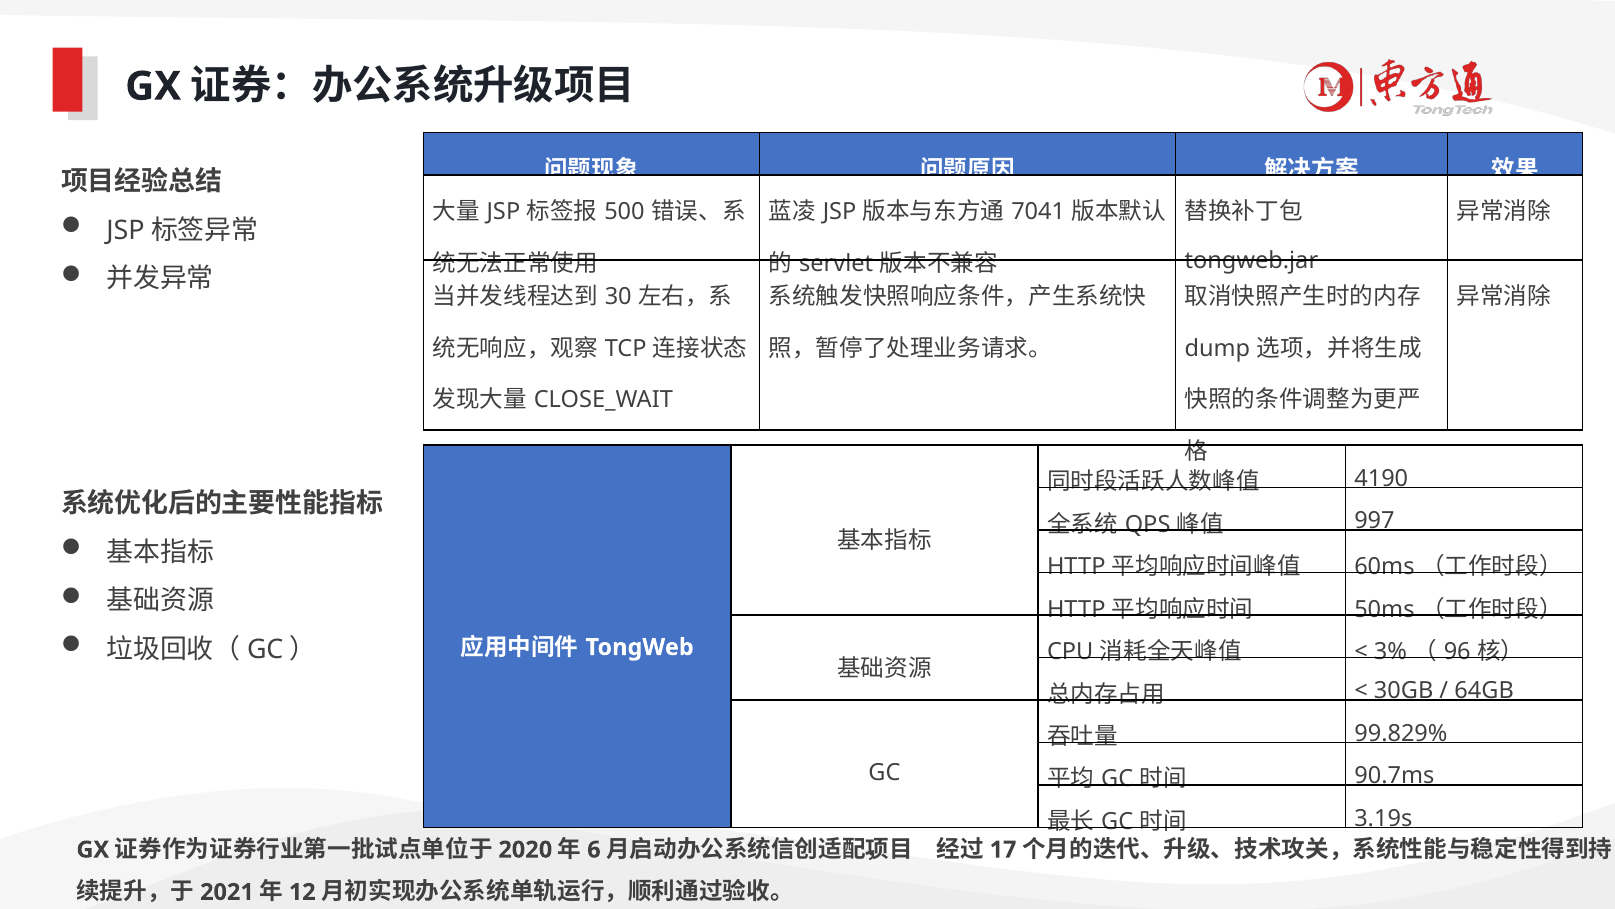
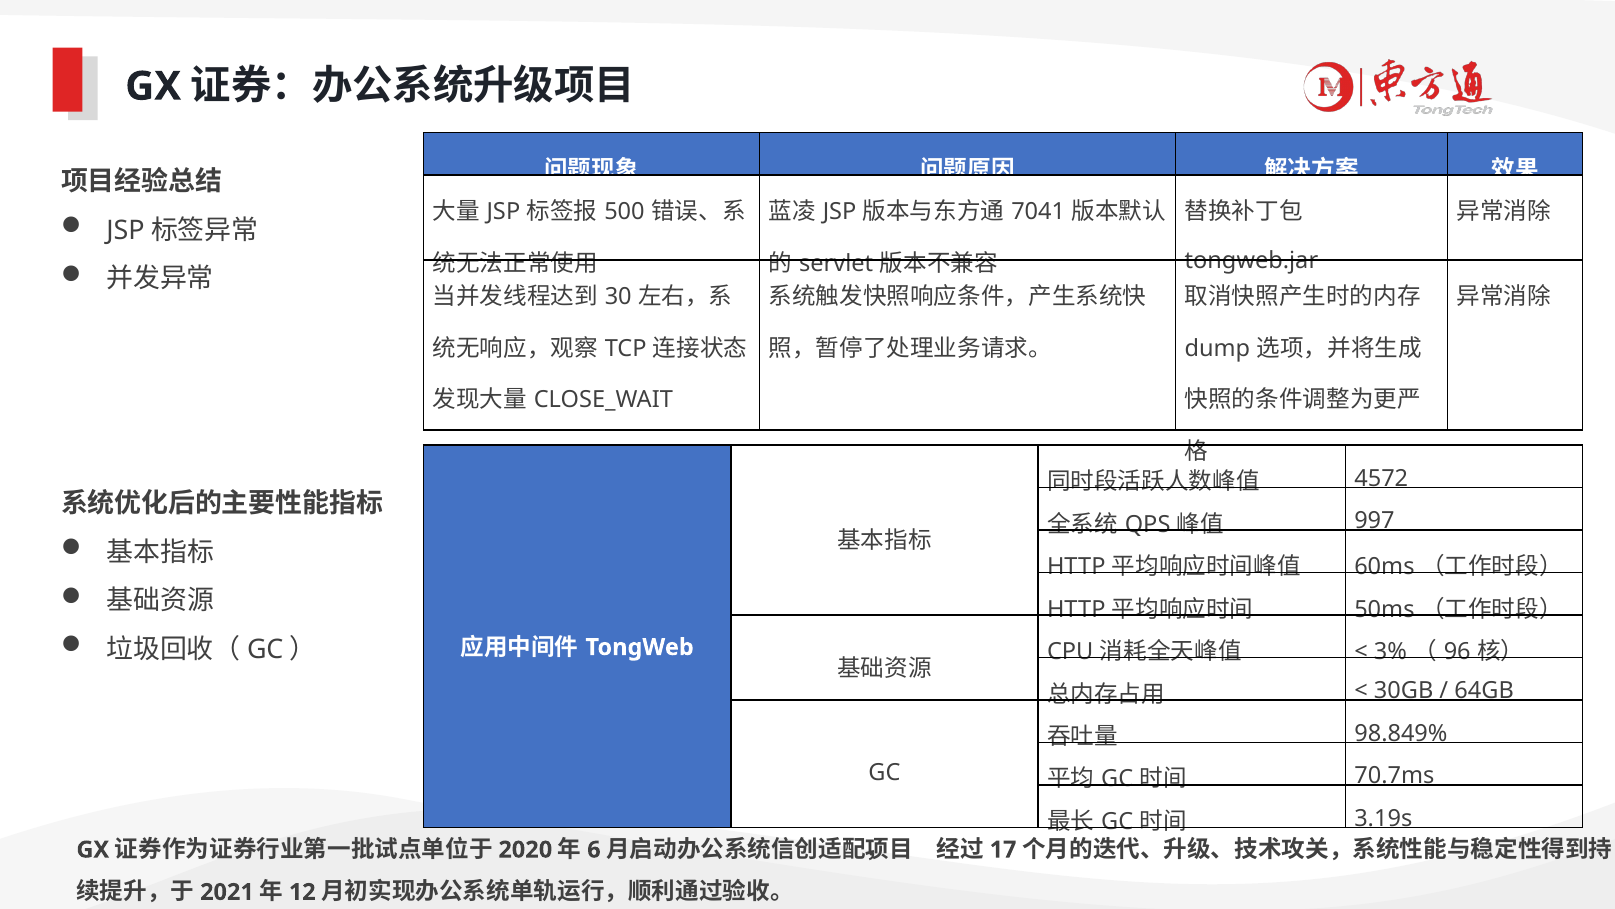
4190: 4190 -> 4572
99.829%: 99.829% -> 98.849%
90.7ms: 90.7ms -> 70.7ms
